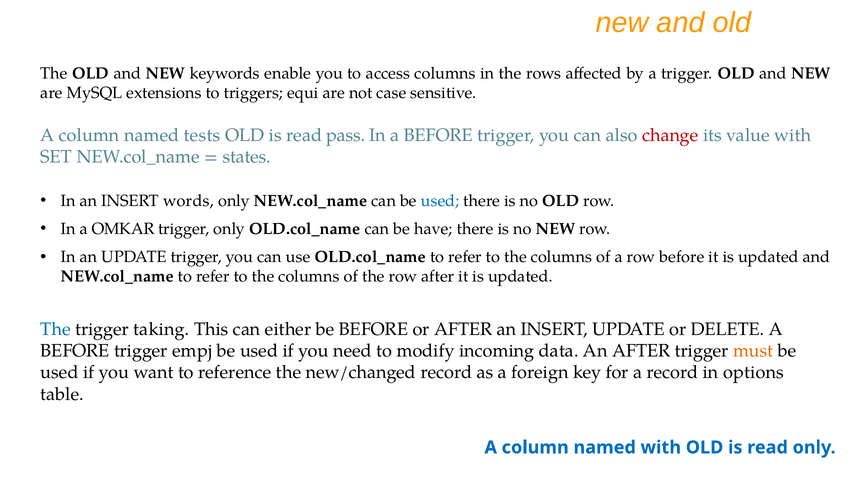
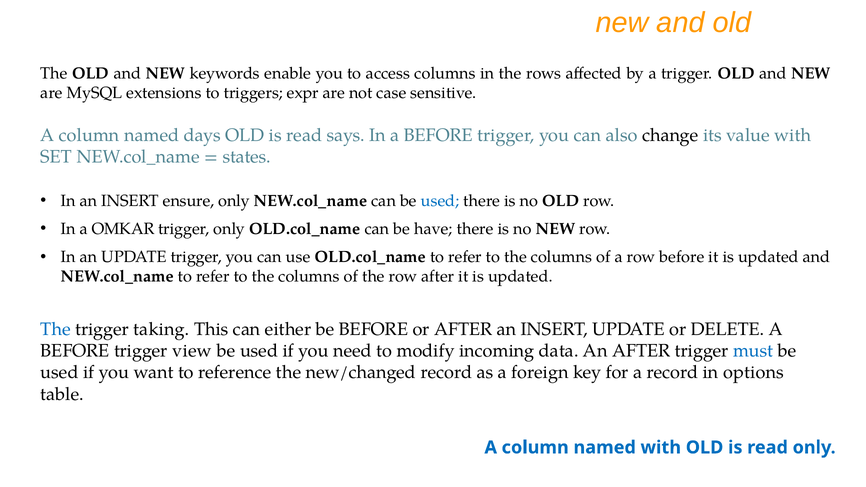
equi: equi -> expr
tests: tests -> days
pass: pass -> says
change colour: red -> black
words: words -> ensure
empj: empj -> view
must colour: orange -> blue
